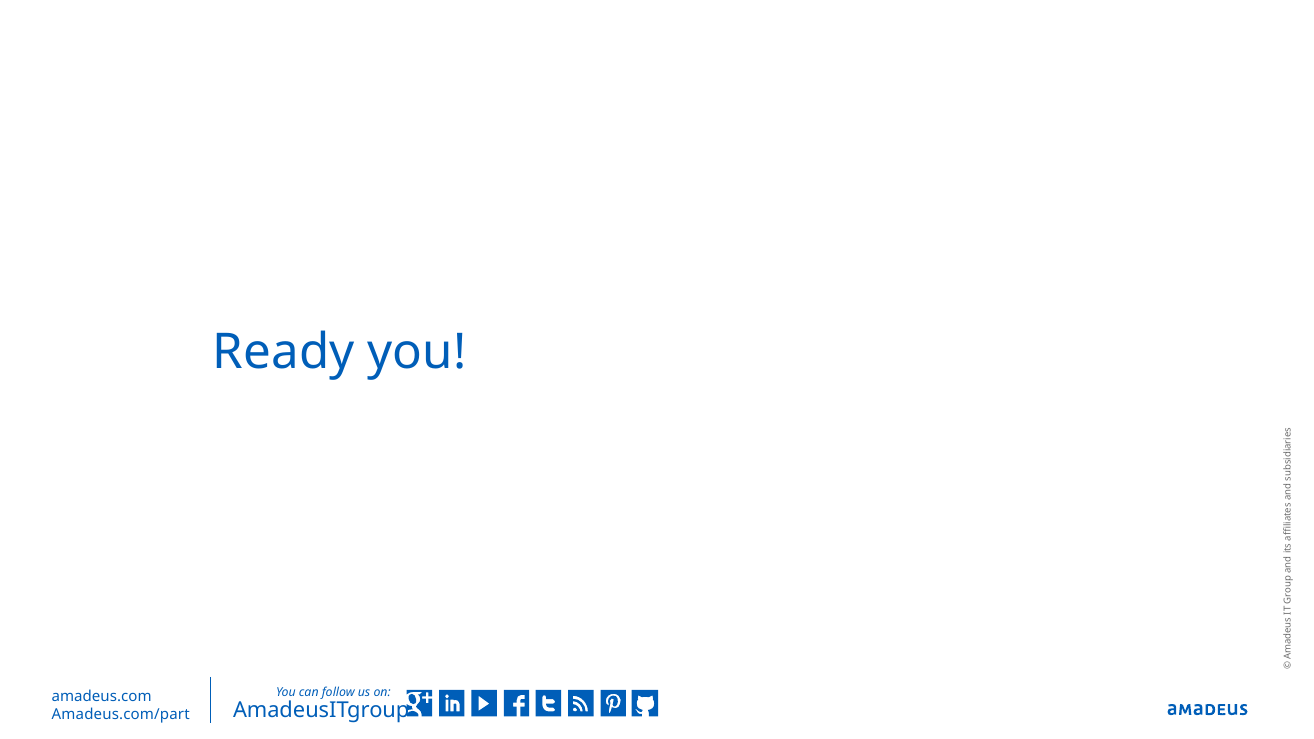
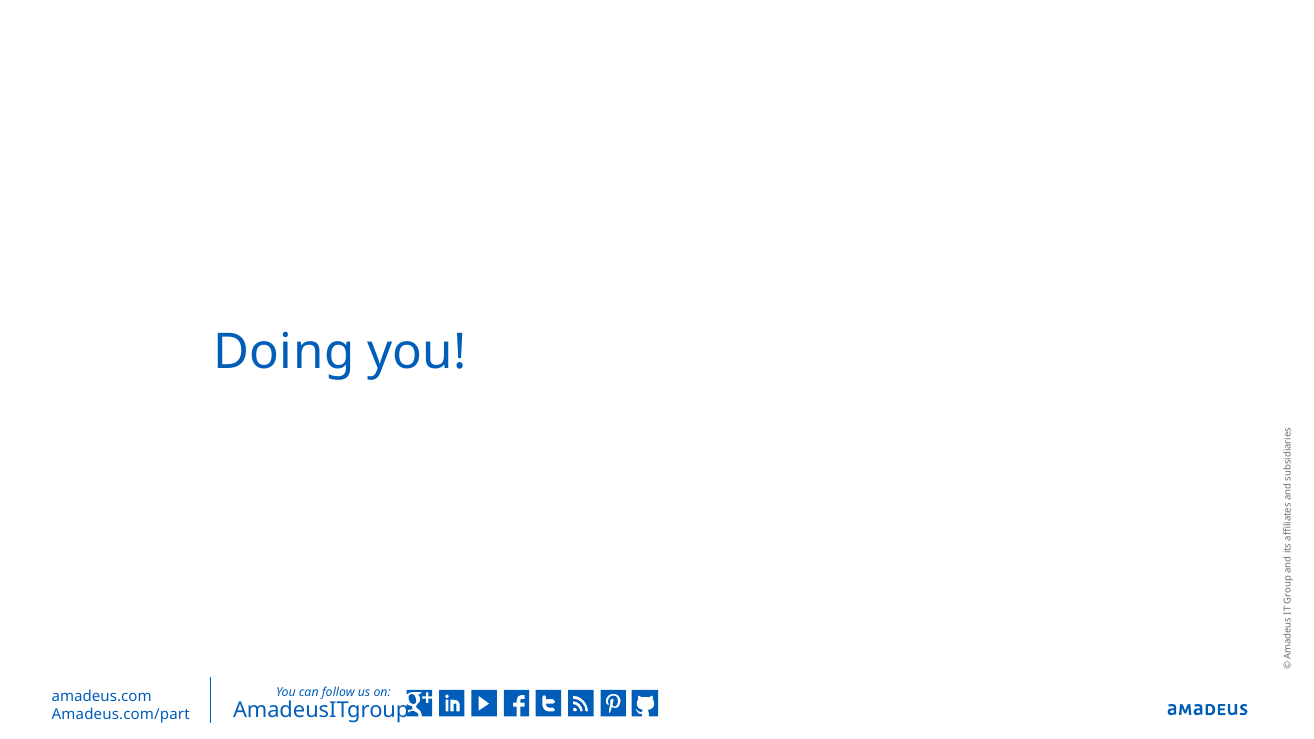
Ready: Ready -> Doing
